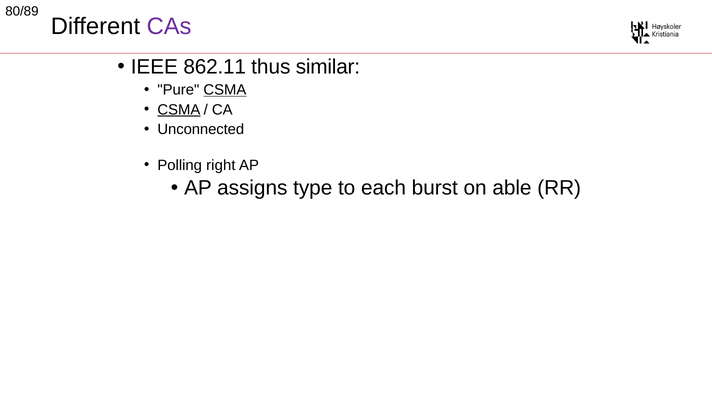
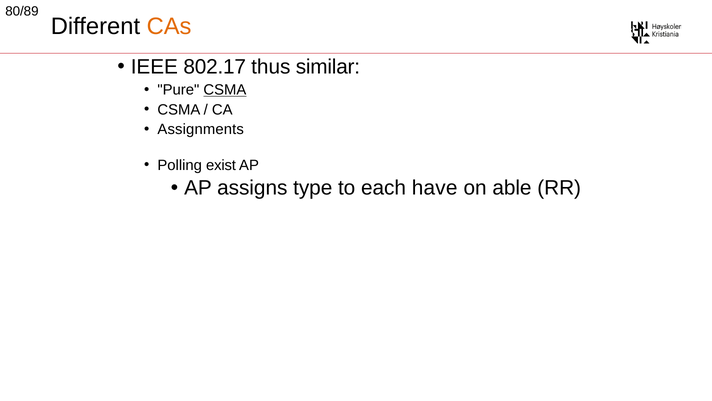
CAs colour: purple -> orange
862.11: 862.11 -> 802.17
CSMA at (179, 109) underline: present -> none
Unconnected: Unconnected -> Assignments
right: right -> exist
burst: burst -> have
